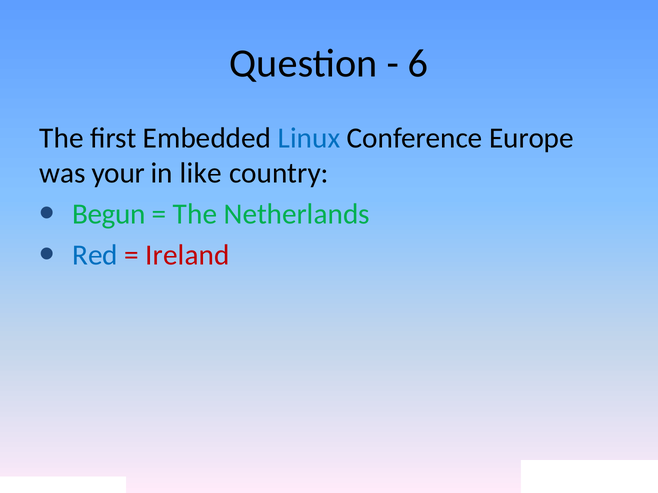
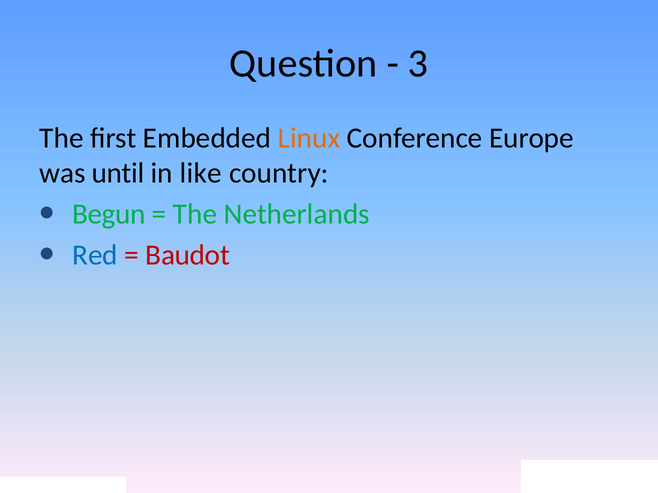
6: 6 -> 3
Linux colour: blue -> orange
your: your -> until
Ireland: Ireland -> Baudot
